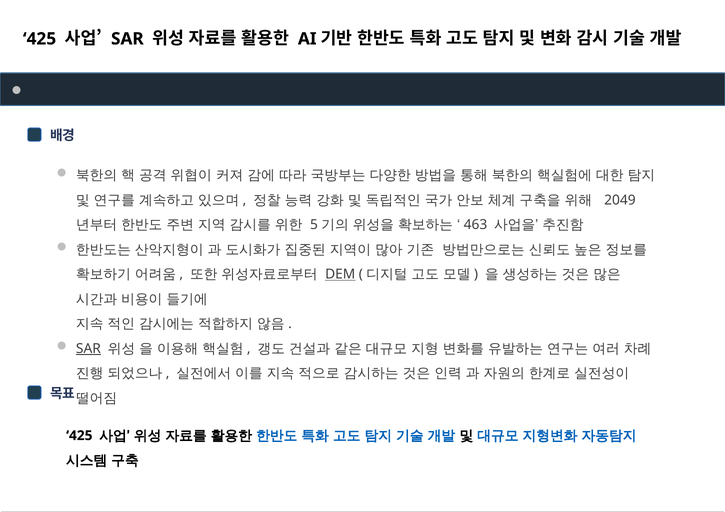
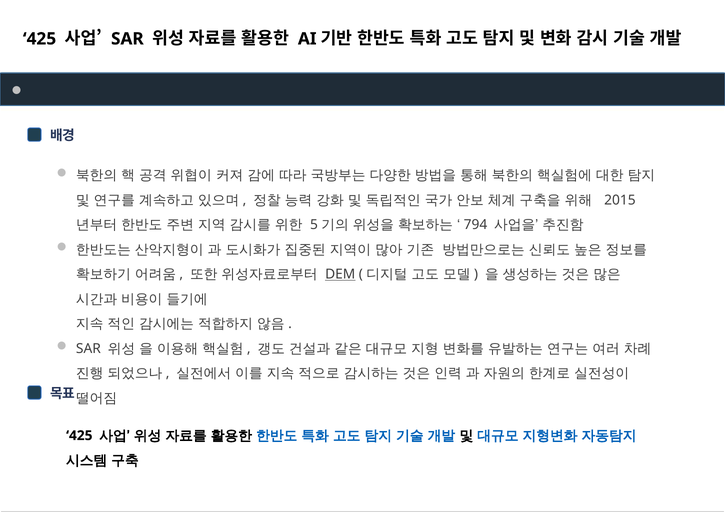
2049: 2049 -> 2015
463: 463 -> 794
SAR at (88, 349) underline: present -> none
